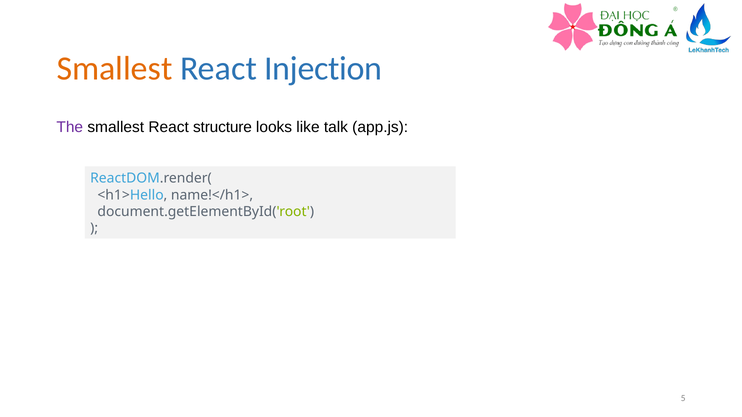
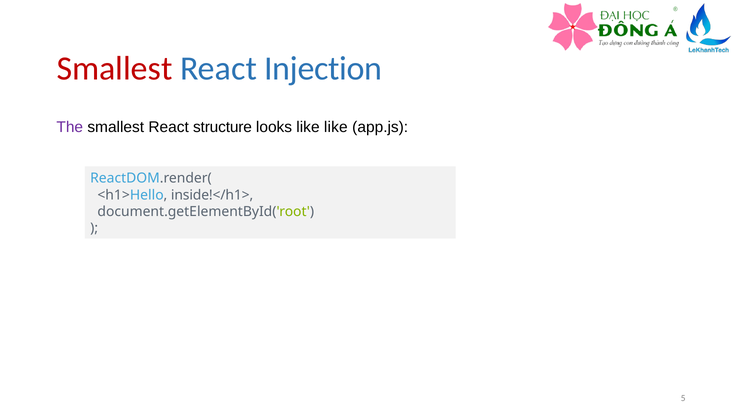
Smallest at (115, 69) colour: orange -> red
like talk: talk -> like
name!</h1>: name!</h1> -> inside!</h1>
